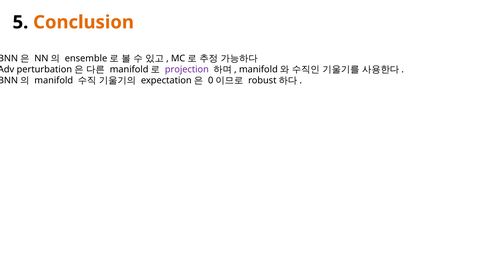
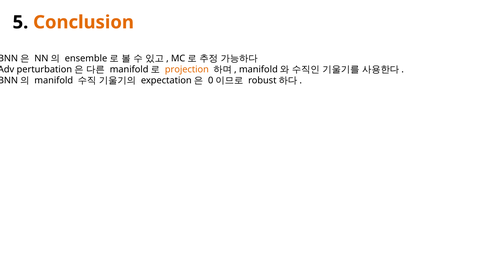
projection colour: purple -> orange
